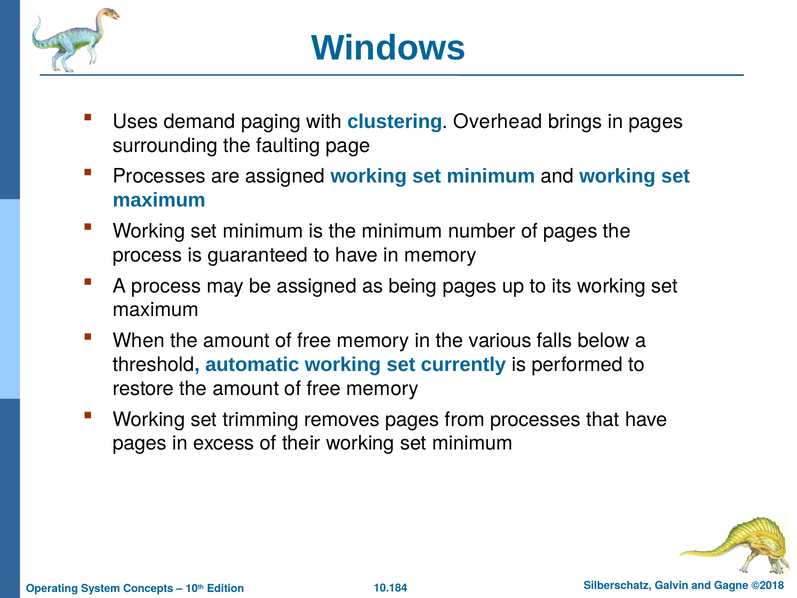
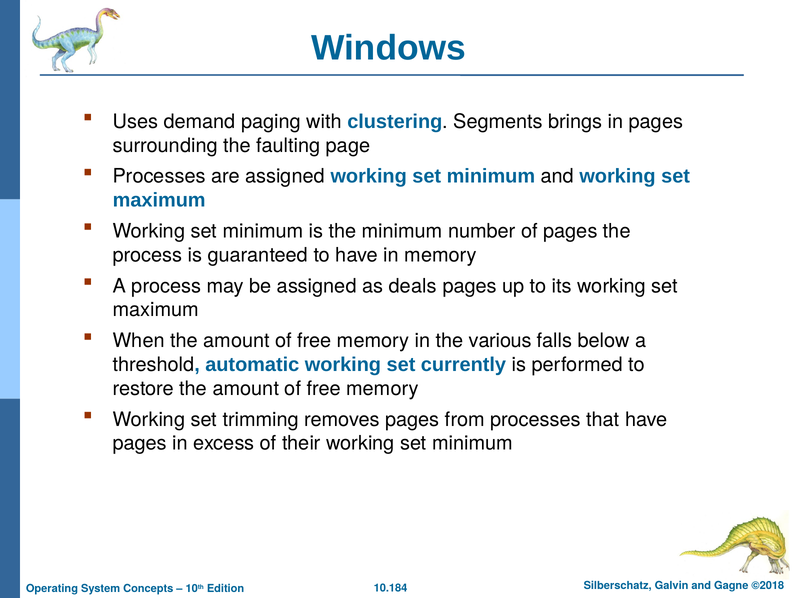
Overhead: Overhead -> Segments
being: being -> deals
